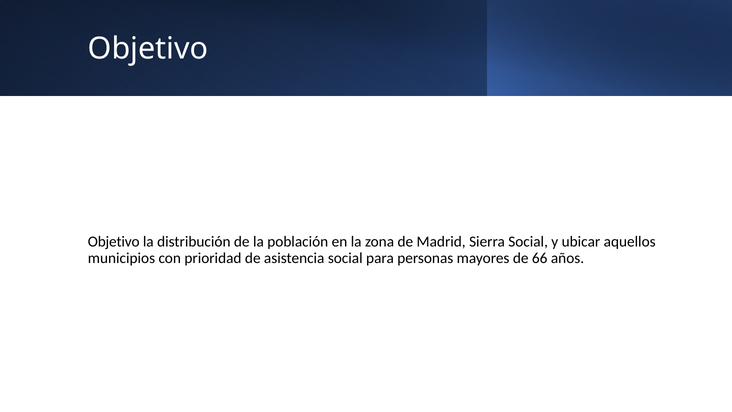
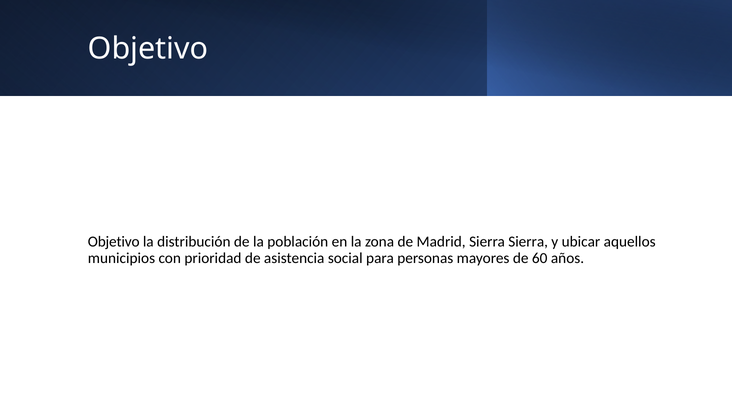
Sierra Social: Social -> Sierra
66: 66 -> 60
